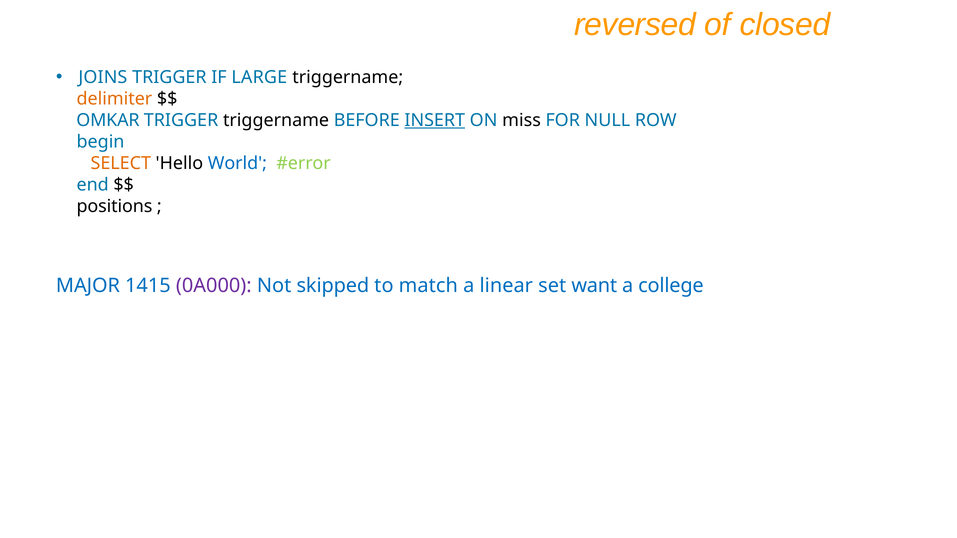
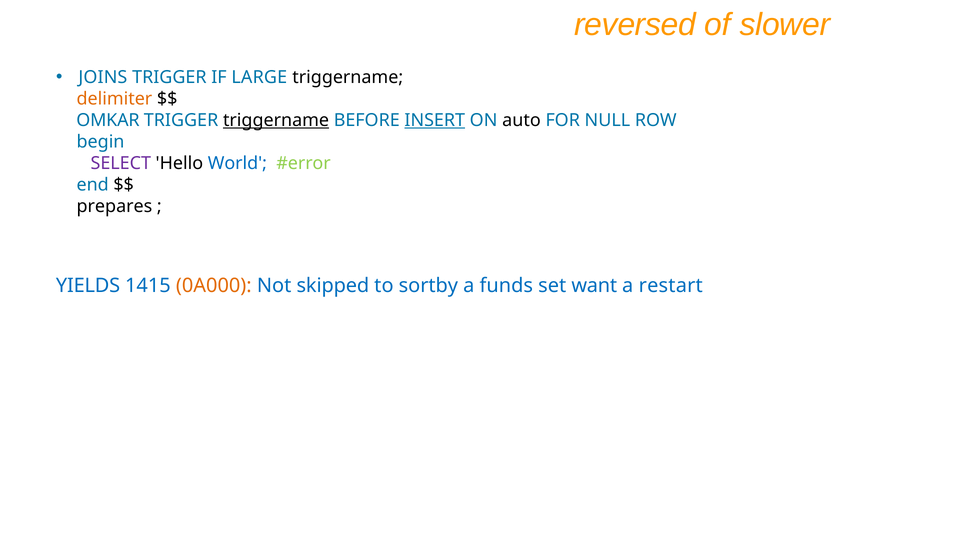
closed: closed -> slower
triggername at (276, 120) underline: none -> present
miss: miss -> auto
SELECT colour: orange -> purple
positions: positions -> prepares
MAJOR: MAJOR -> YIELDS
0A000 colour: purple -> orange
match: match -> sortby
linear: linear -> funds
college: college -> restart
